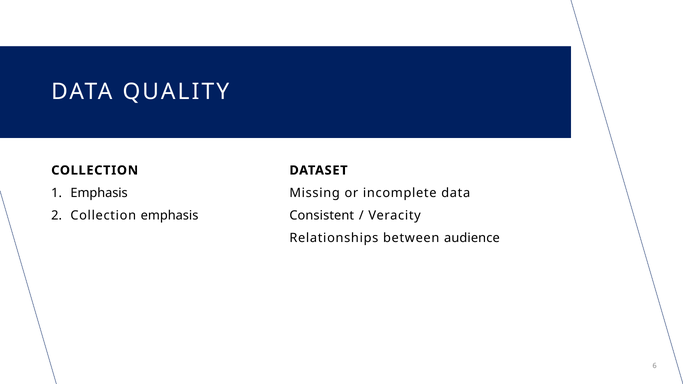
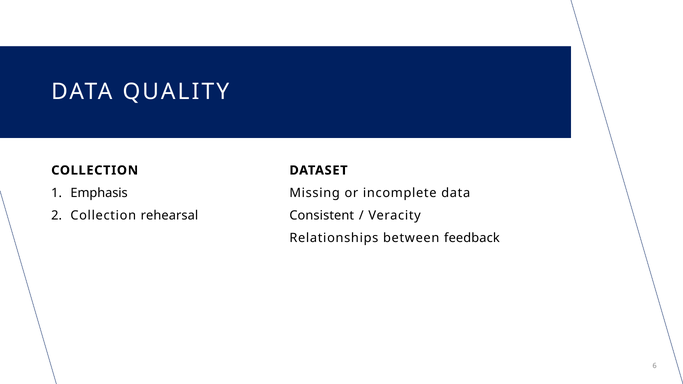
Collection emphasis: emphasis -> rehearsal
audience: audience -> feedback
